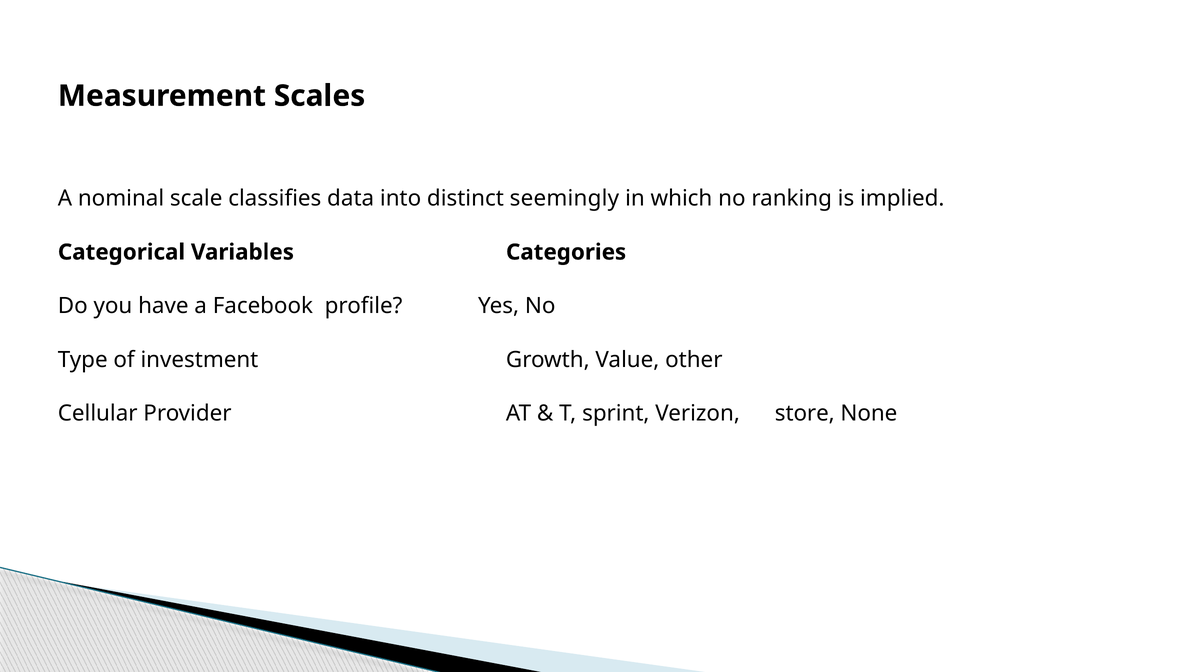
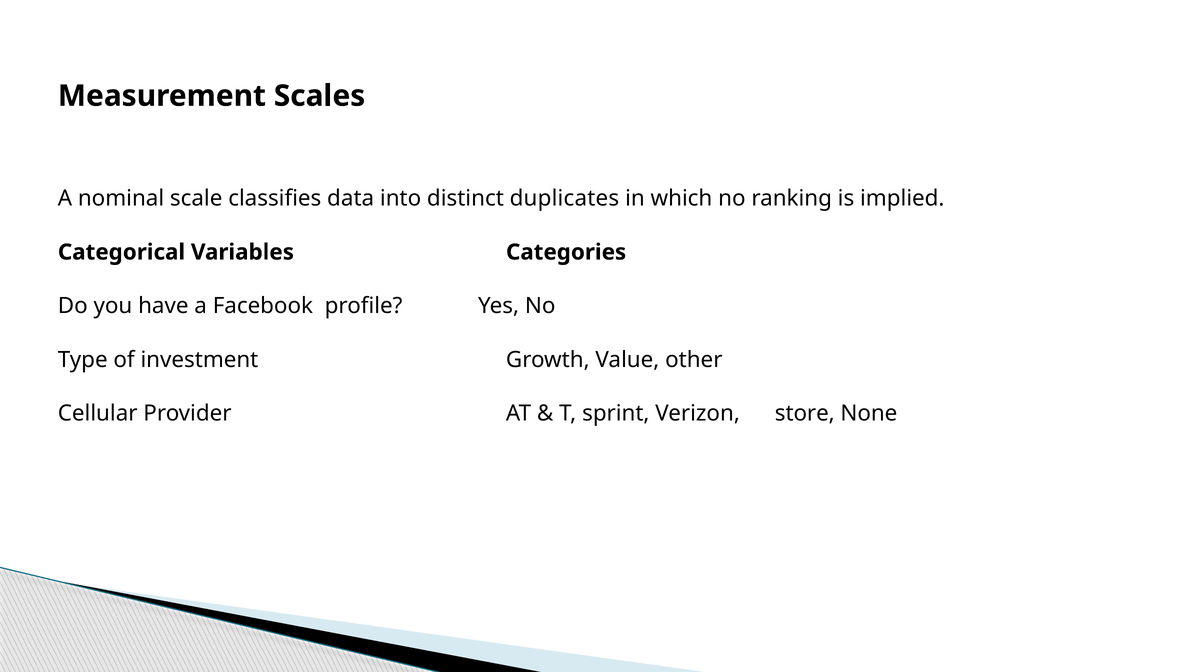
seemingly: seemingly -> duplicates
